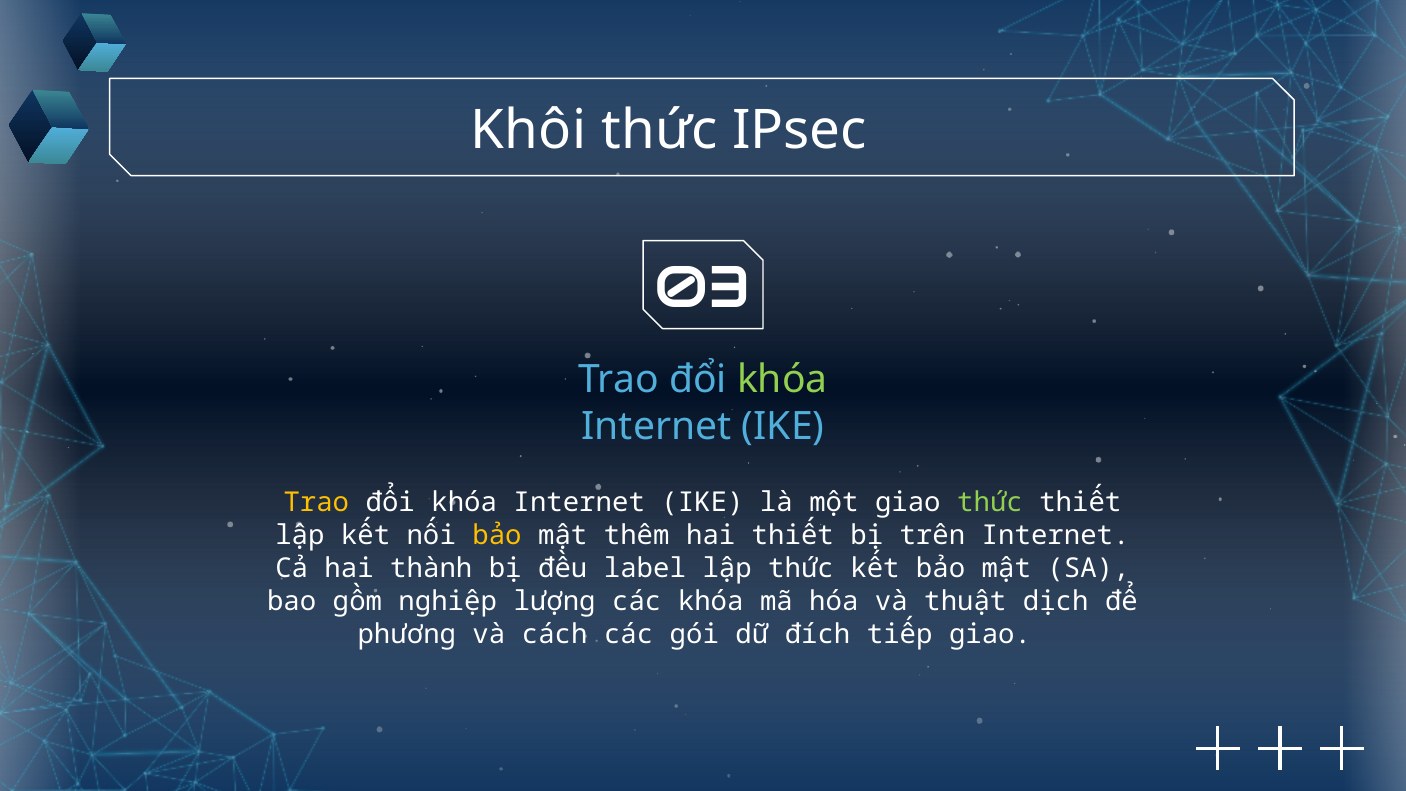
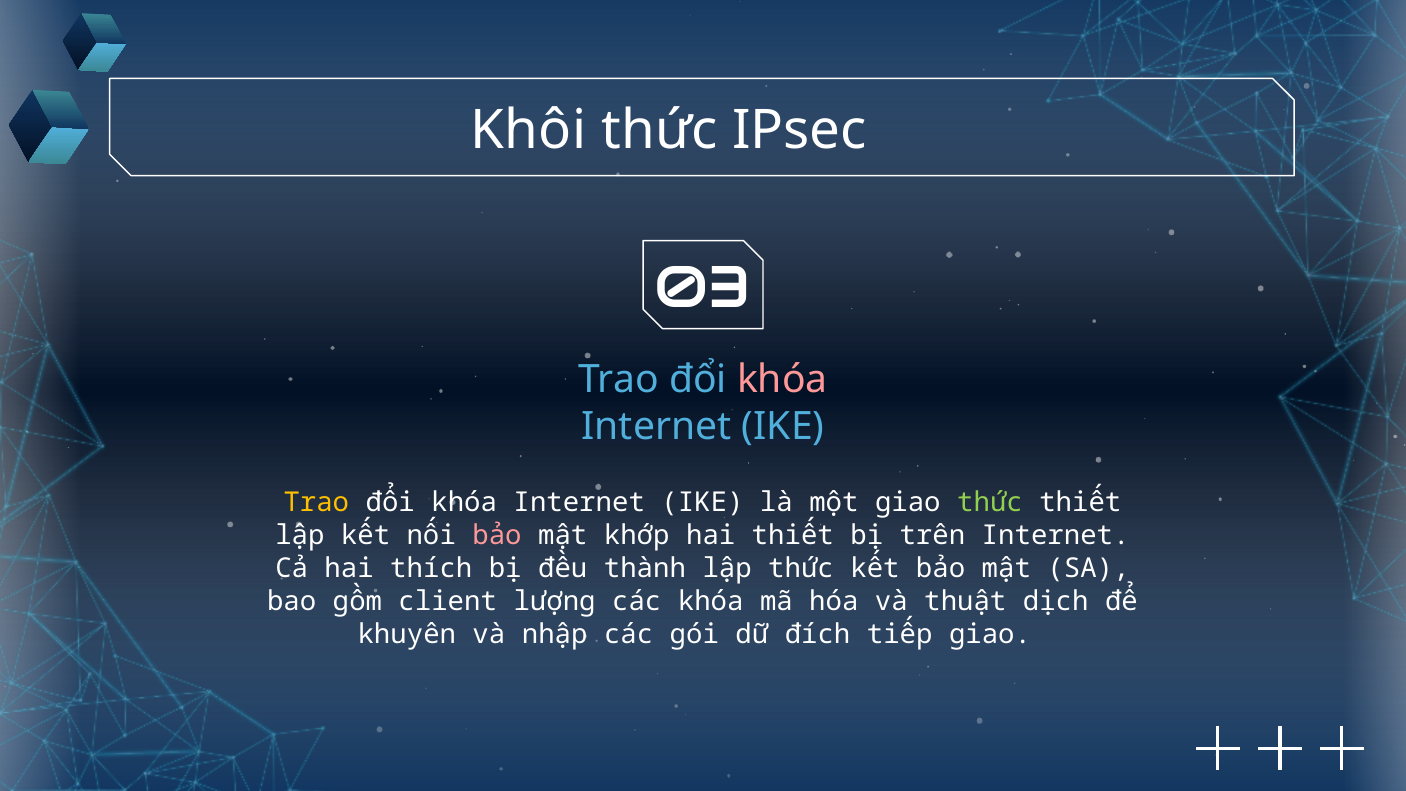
khóa at (782, 379) colour: light green -> pink
bảo at (497, 536) colour: yellow -> pink
thêm: thêm -> khớp
thành: thành -> thích
label: label -> thành
nghiệp: nghiệp -> client
phương: phương -> khuyên
cách: cách -> nhập
